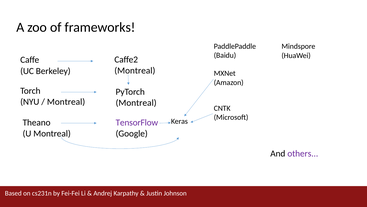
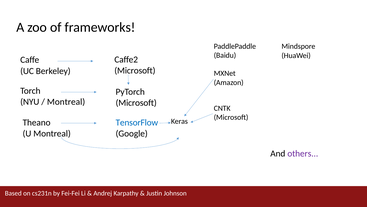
Montreal at (135, 70): Montreal -> Microsoft
Montreal at (136, 103): Montreal -> Microsoft
TensorFlow colour: purple -> blue
